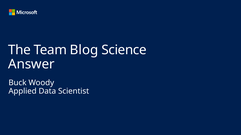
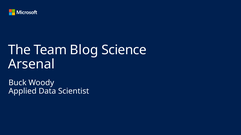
Answer: Answer -> Arsenal
